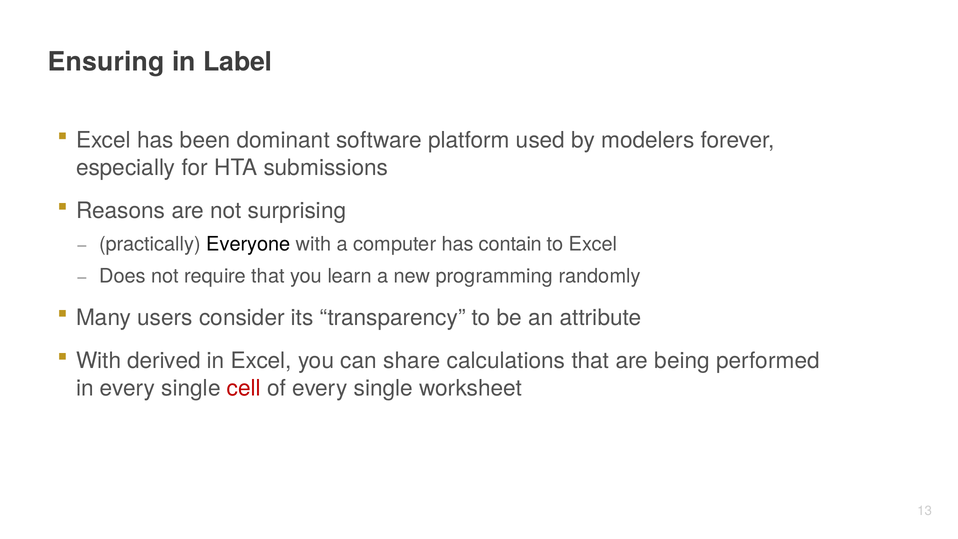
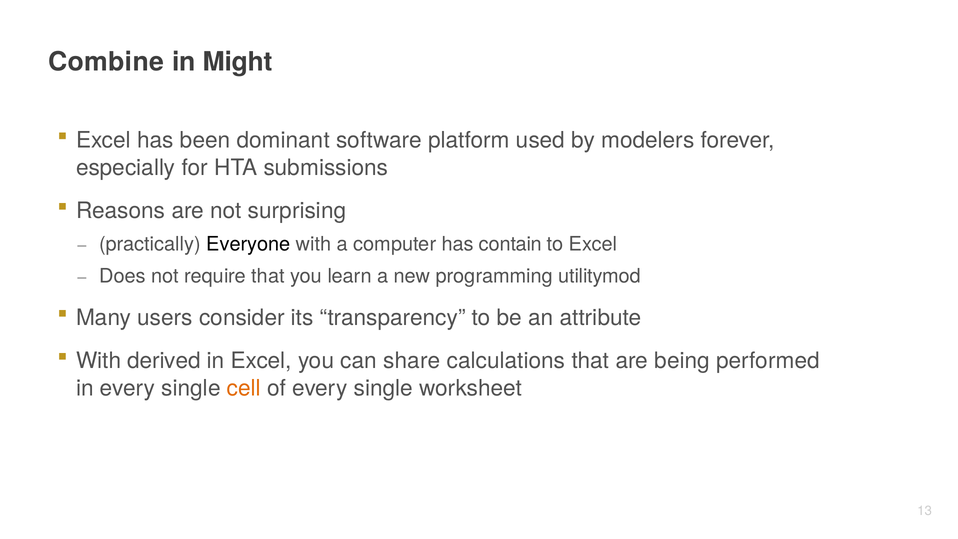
Ensuring: Ensuring -> Combine
Label: Label -> Might
randomly: randomly -> utilitymod
cell colour: red -> orange
